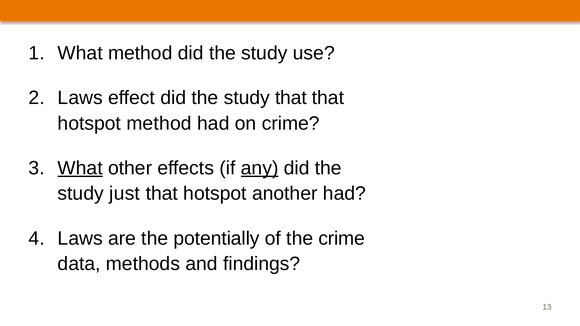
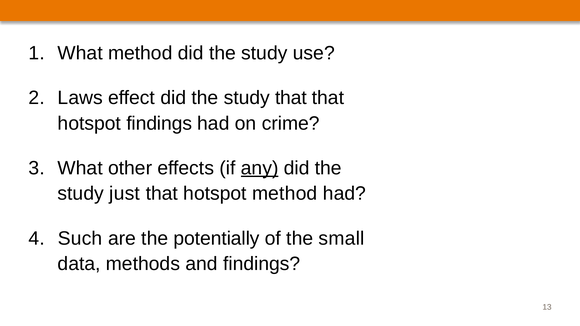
hotspot method: method -> findings
What at (80, 168) underline: present -> none
hotspot another: another -> method
Laws at (80, 239): Laws -> Such
the crime: crime -> small
